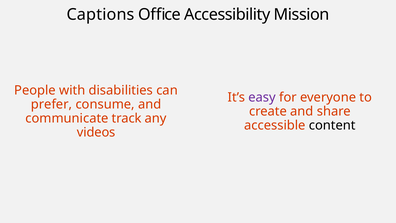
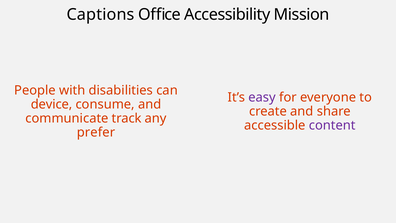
prefer: prefer -> device
content colour: black -> purple
videos: videos -> prefer
